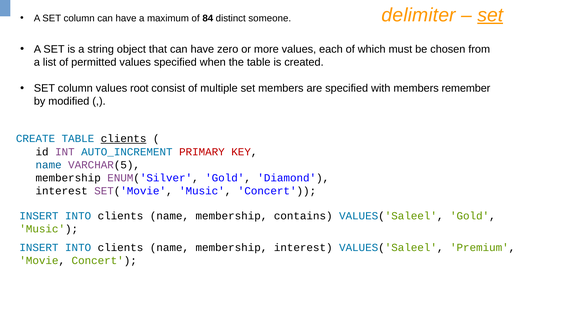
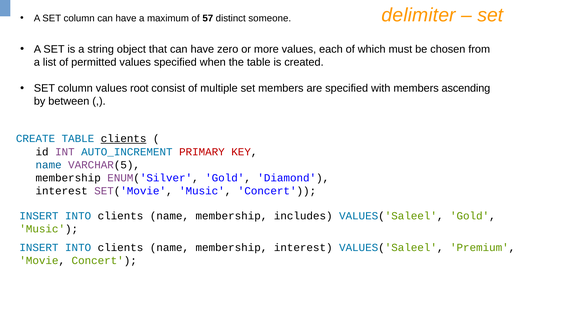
set at (490, 15) underline: present -> none
84: 84 -> 57
remember: remember -> ascending
modified: modified -> between
contains: contains -> includes
